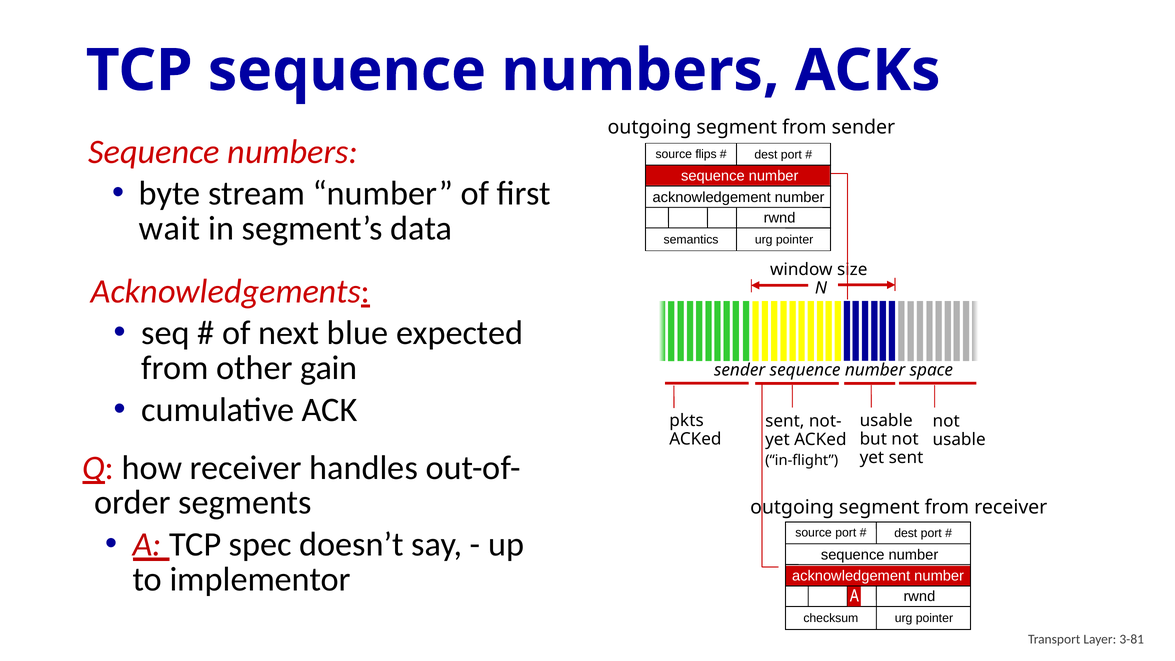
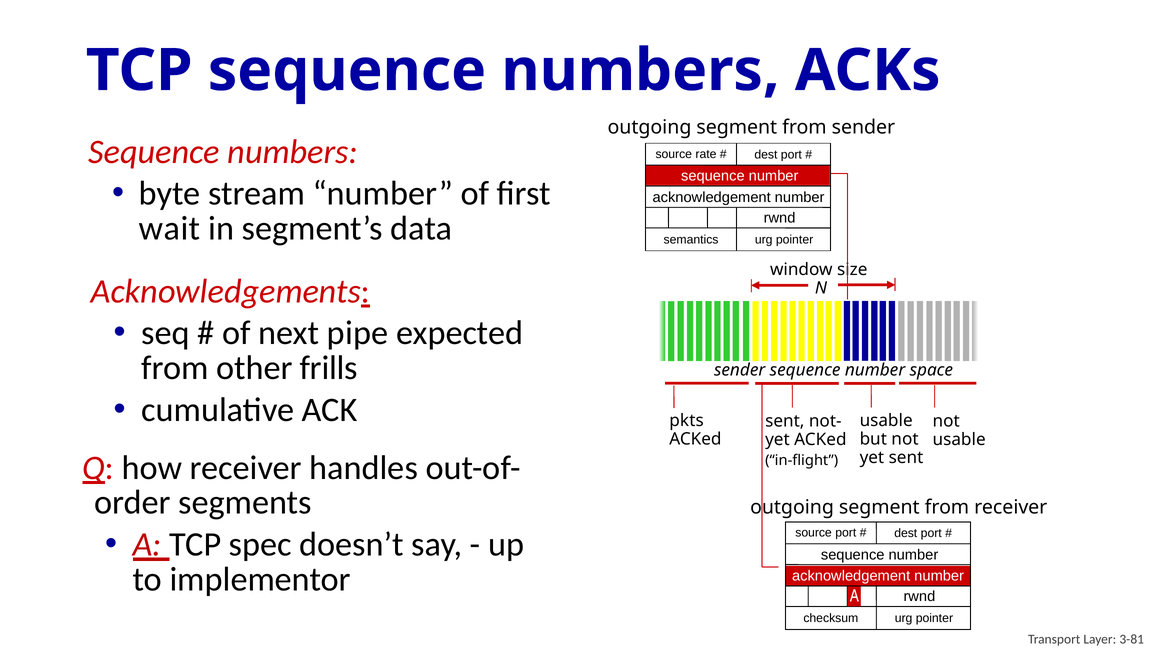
flips: flips -> rate
blue: blue -> pipe
gain: gain -> frills
